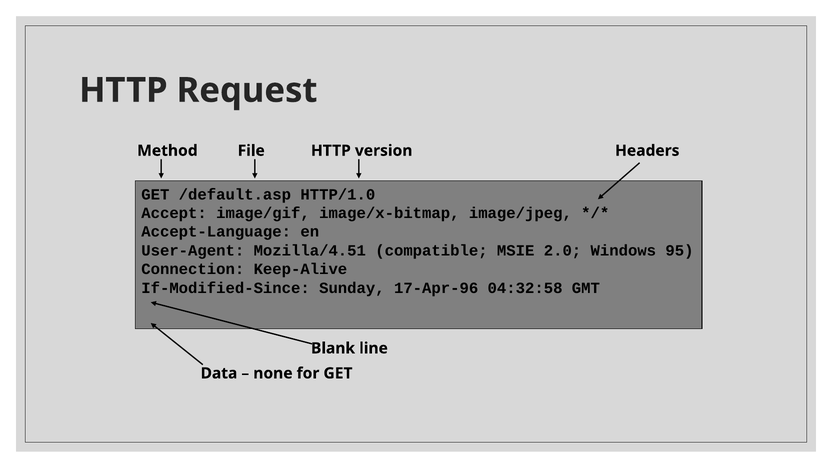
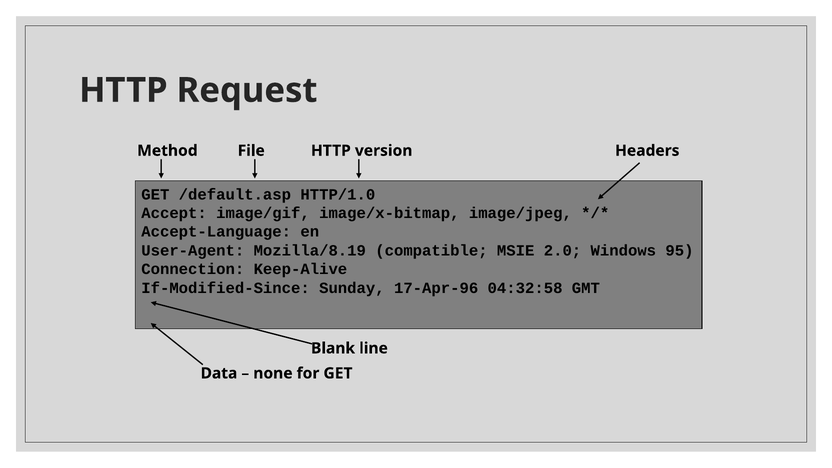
Mozilla/4.51: Mozilla/4.51 -> Mozilla/8.19
